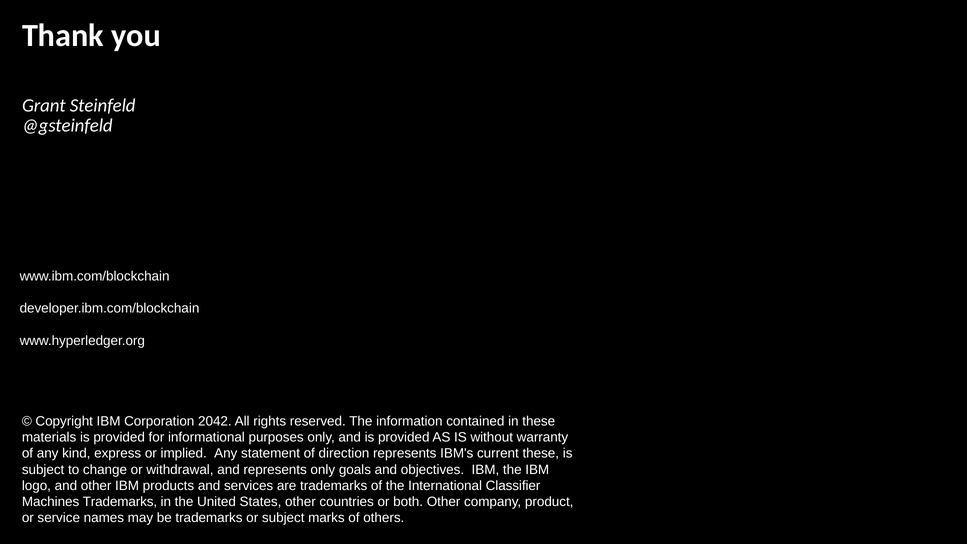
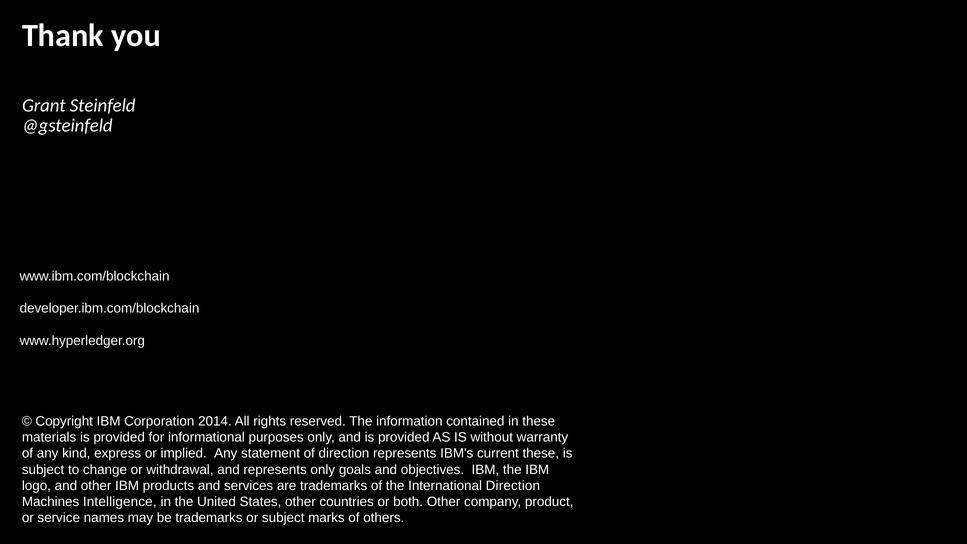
2042: 2042 -> 2014
International Classifier: Classifier -> Direction
Machines Trademarks: Trademarks -> Intelligence
